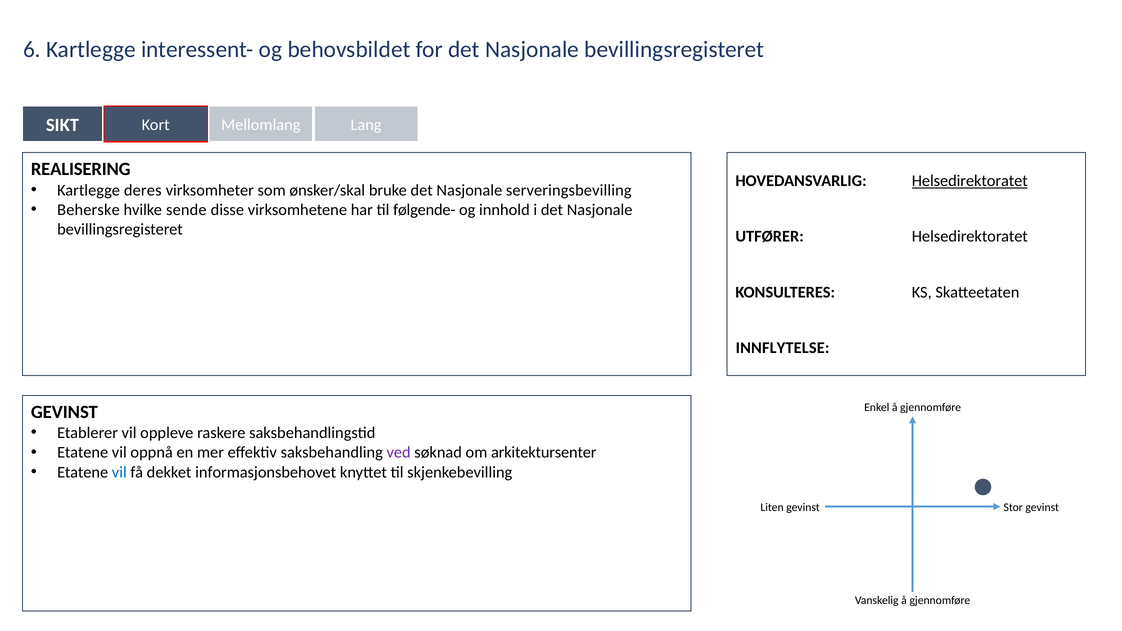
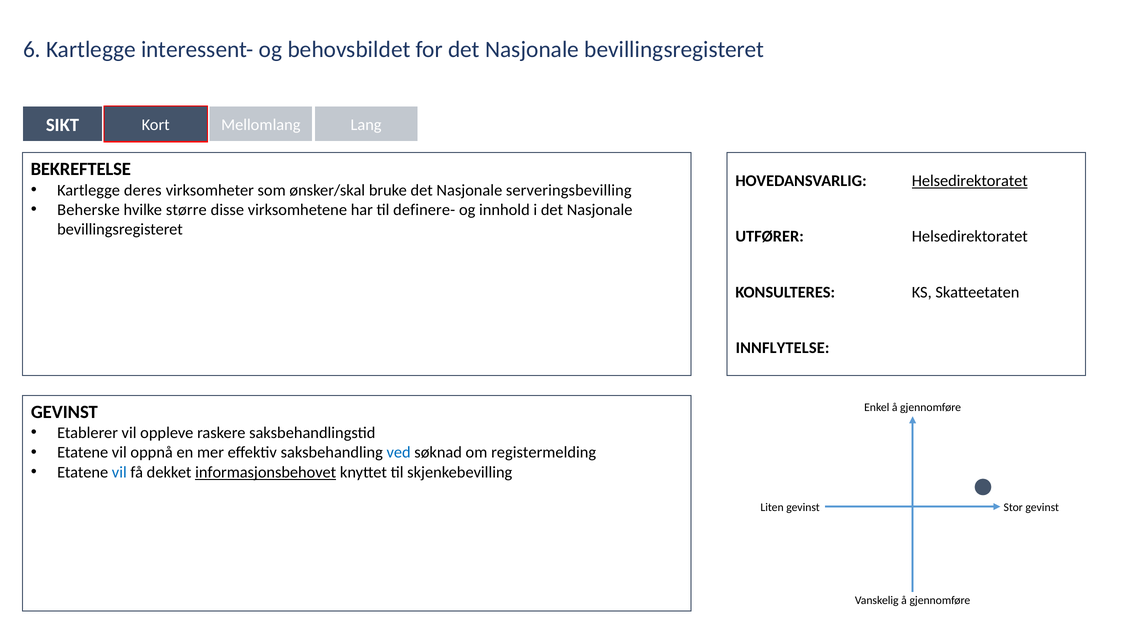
REALISERING: REALISERING -> BEKREFTELSE
sende: sende -> større
følgende-: følgende- -> definere-
ved colour: purple -> blue
arkitektursenter: arkitektursenter -> registermelding
informasjonsbehovet underline: none -> present
